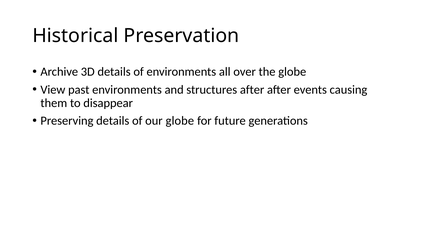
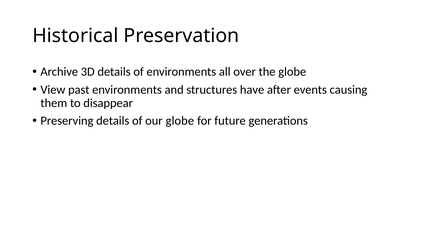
structures after: after -> have
